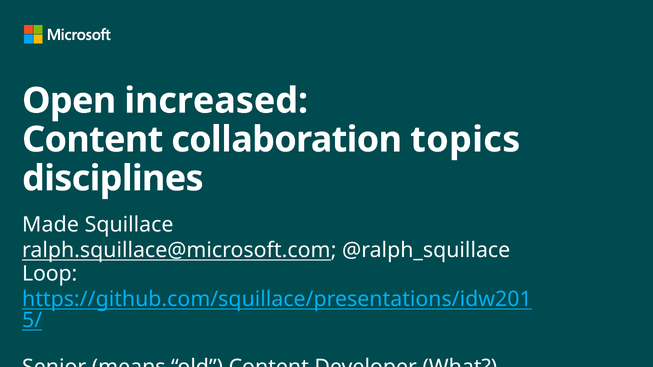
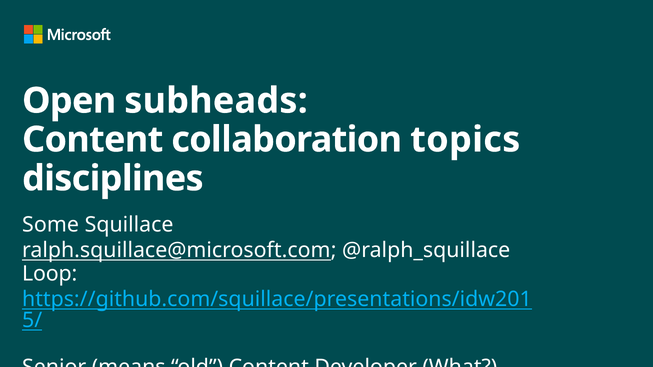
increased: increased -> subheads
Made: Made -> Some
